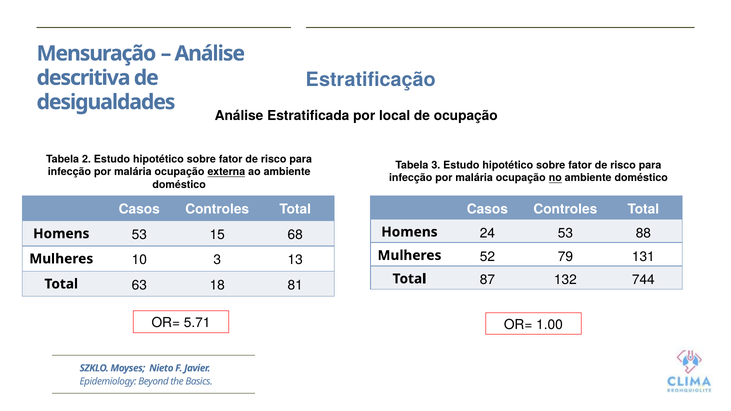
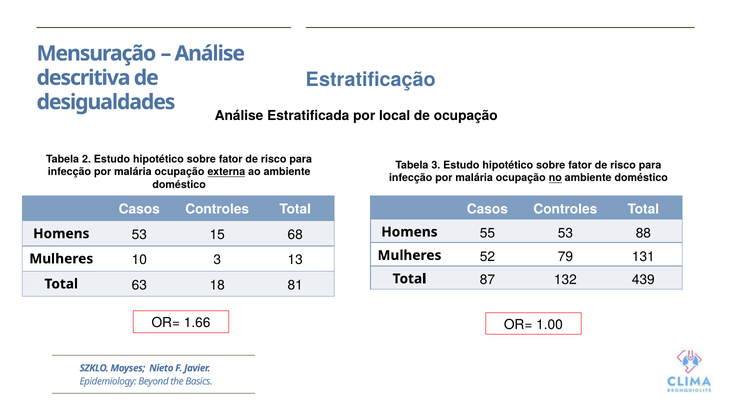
24: 24 -> 55
744: 744 -> 439
5.71: 5.71 -> 1.66
